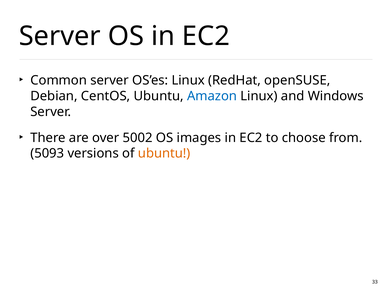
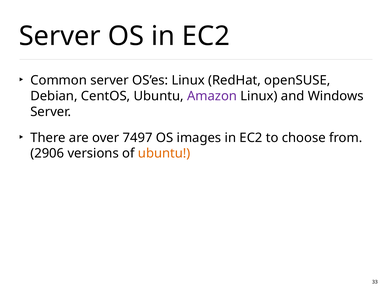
Amazon colour: blue -> purple
5002: 5002 -> 7497
5093: 5093 -> 2906
